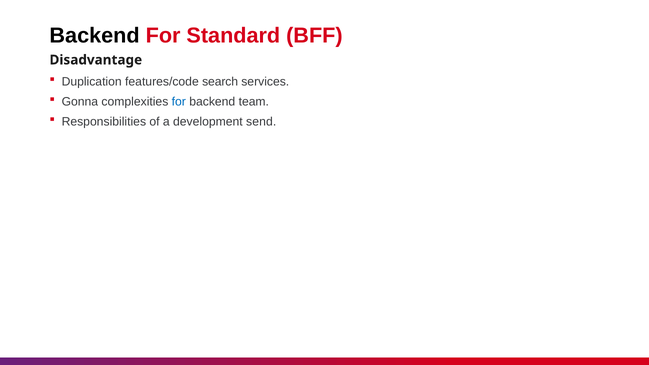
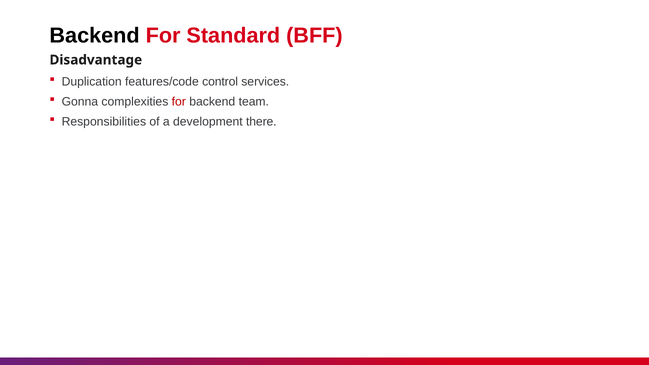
search: search -> control
for at (179, 102) colour: blue -> red
send: send -> there
